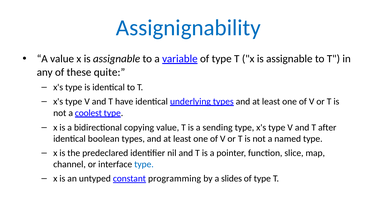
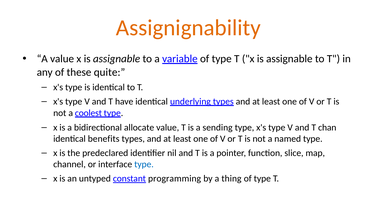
Assignignability colour: blue -> orange
copying: copying -> allocate
after: after -> chan
boolean: boolean -> benefits
slides: slides -> thing
